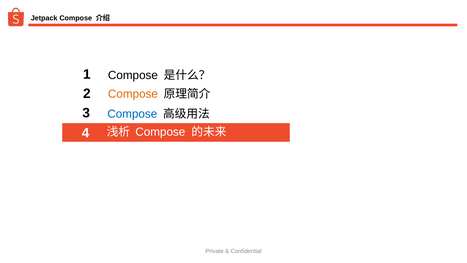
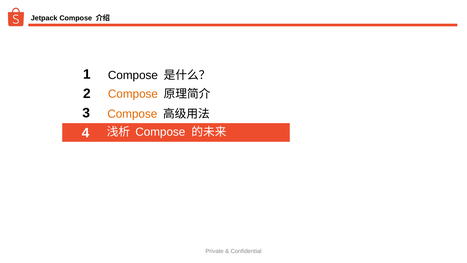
Compose at (132, 114) colour: blue -> orange
